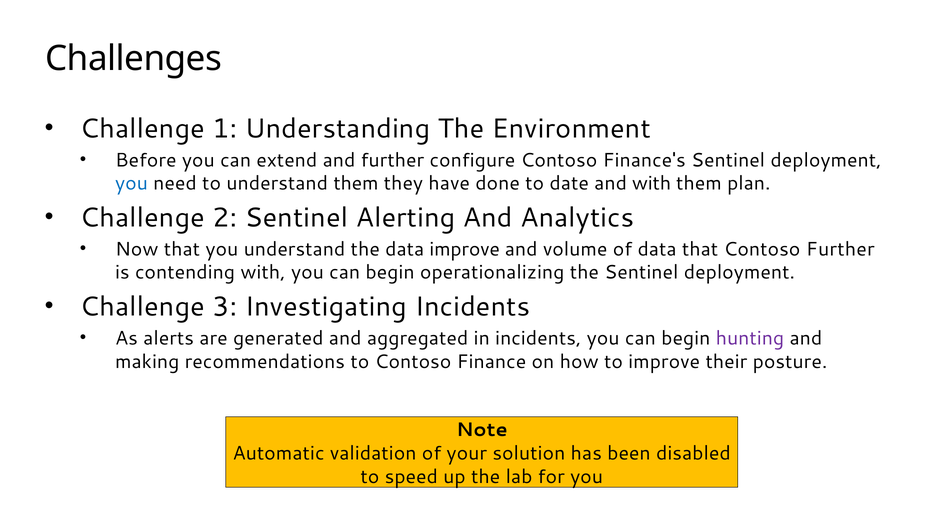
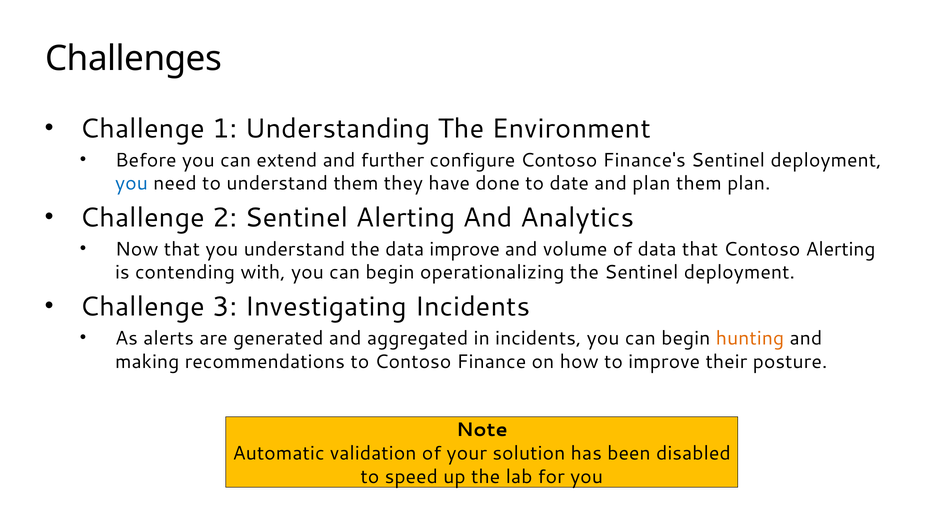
and with: with -> plan
Contoso Further: Further -> Alerting
hunting colour: purple -> orange
